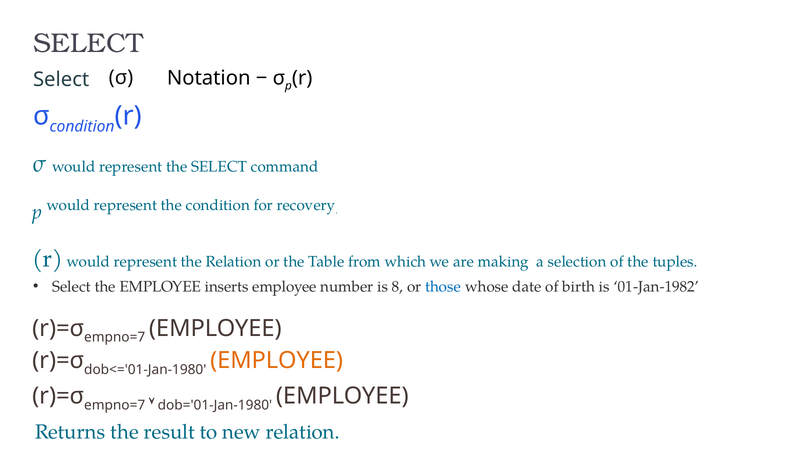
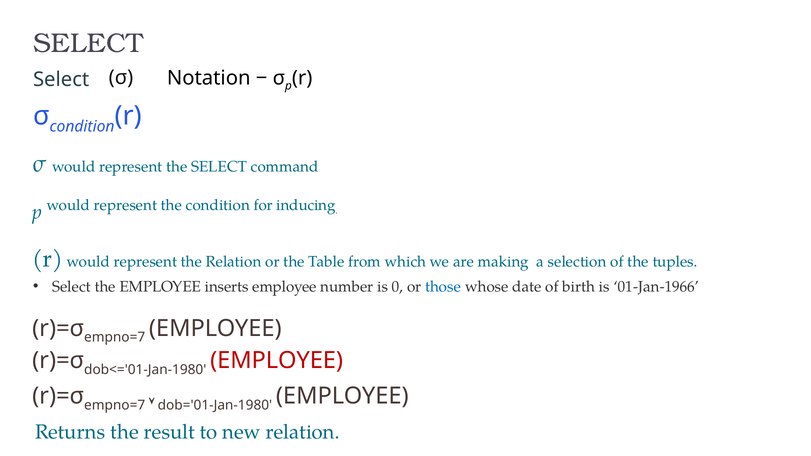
recovery: recovery -> inducing
8: 8 -> 0
01-Jan-1982: 01-Jan-1982 -> 01-Jan-1966
EMPLOYEE at (277, 361) colour: orange -> red
